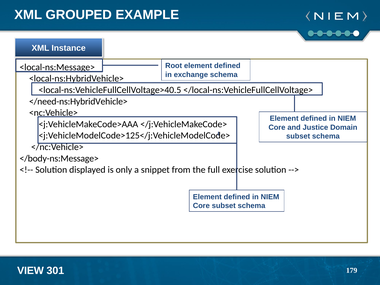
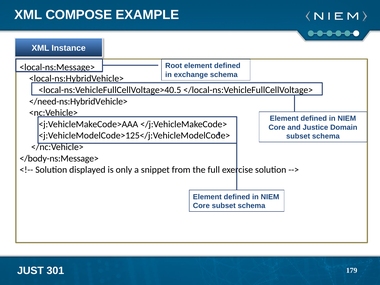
GROUPED: GROUPED -> COMPOSE
VIEW: VIEW -> JUST
